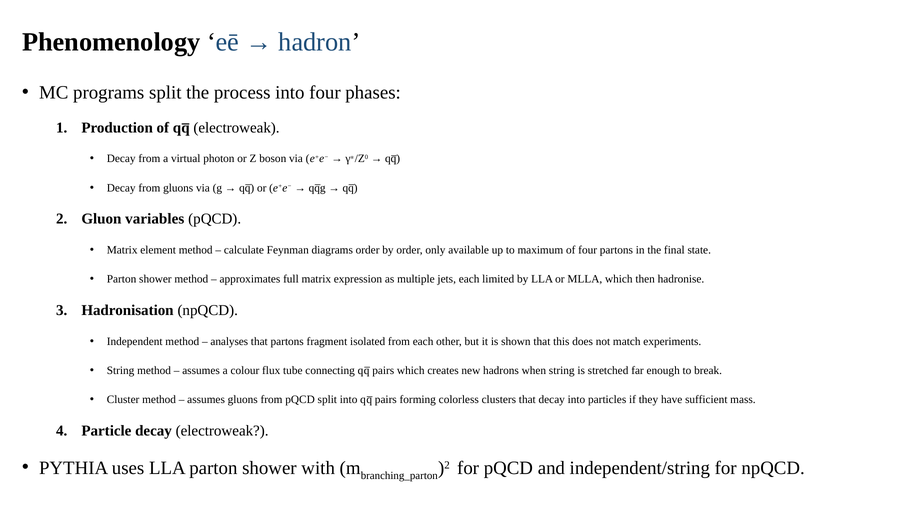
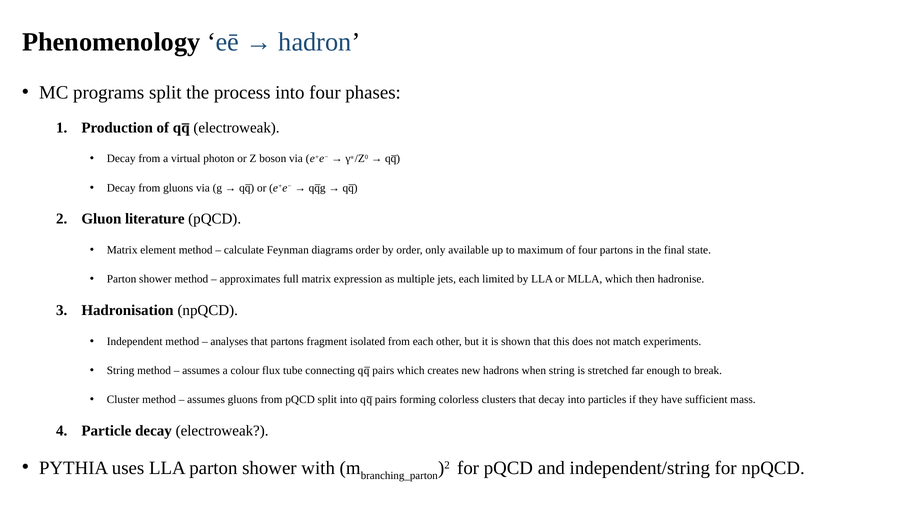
variables: variables -> literature
